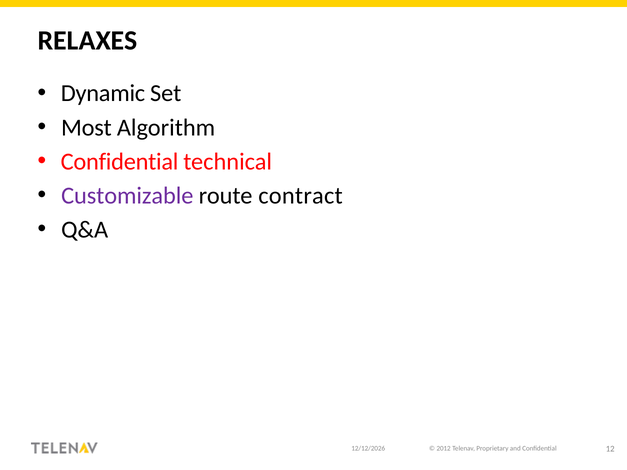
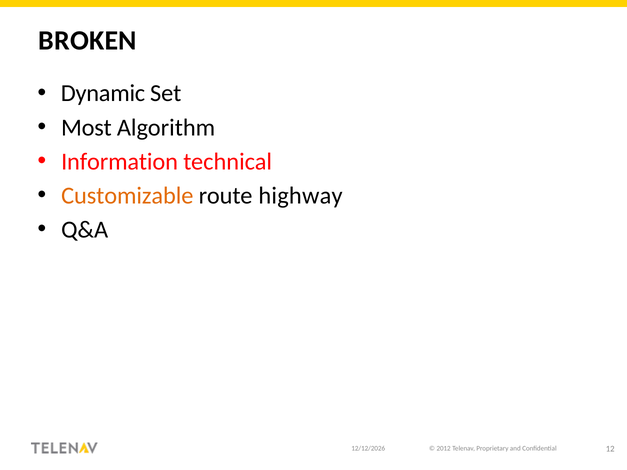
RELAXES: RELAXES -> BROKEN
Confidential at (120, 162): Confidential -> Information
Customizable colour: purple -> orange
contract: contract -> highway
